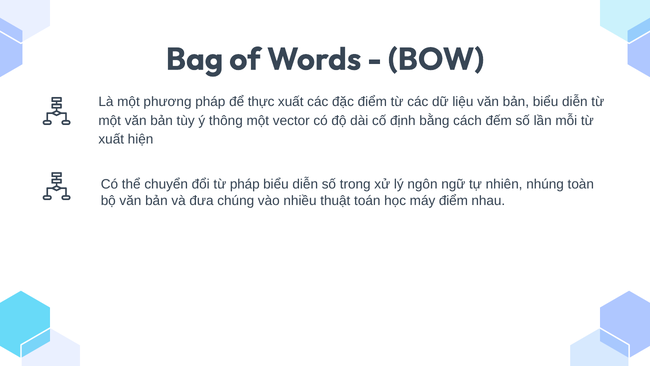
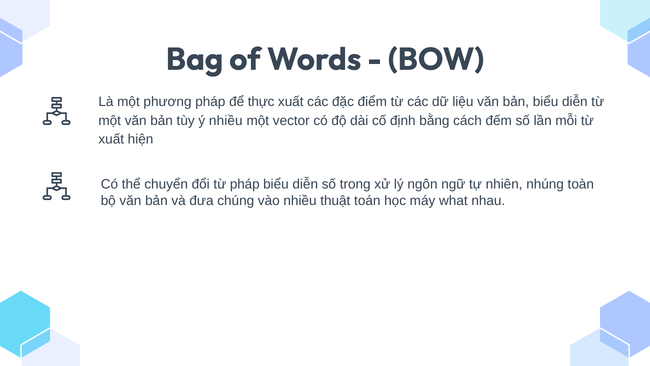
ý thông: thông -> nhiều
máy điểm: điểm -> what
